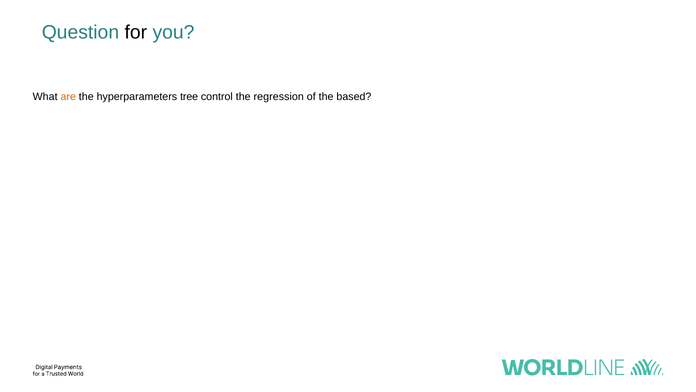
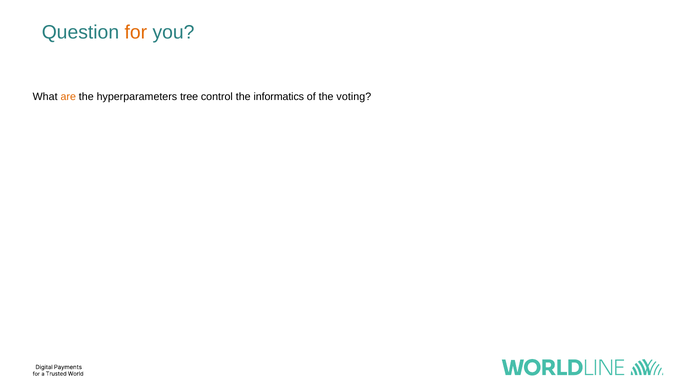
for colour: black -> orange
regression: regression -> informatics
based: based -> voting
